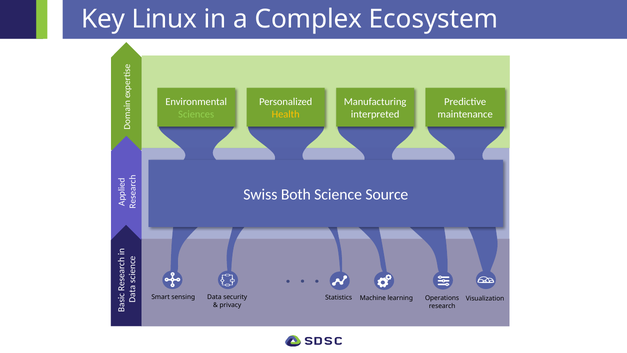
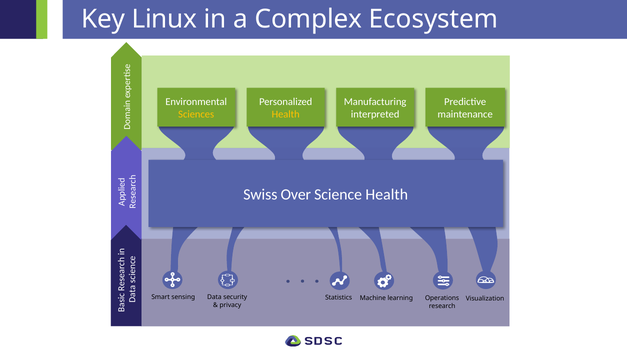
Sciences colour: light green -> yellow
Both: Both -> Over
Science Source: Source -> Health
